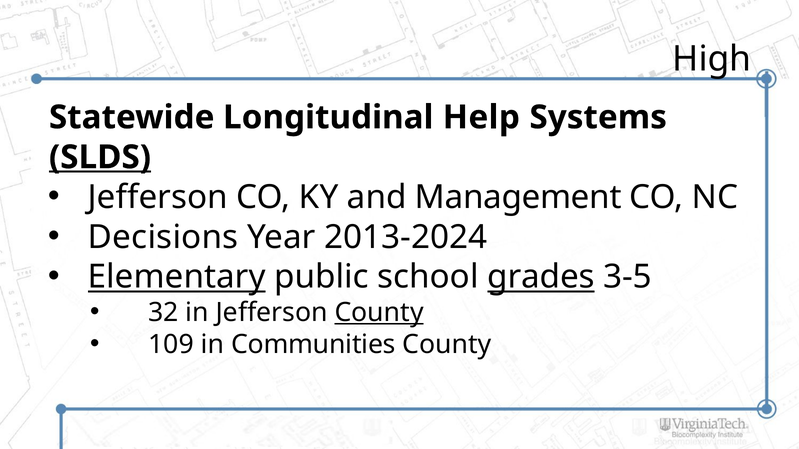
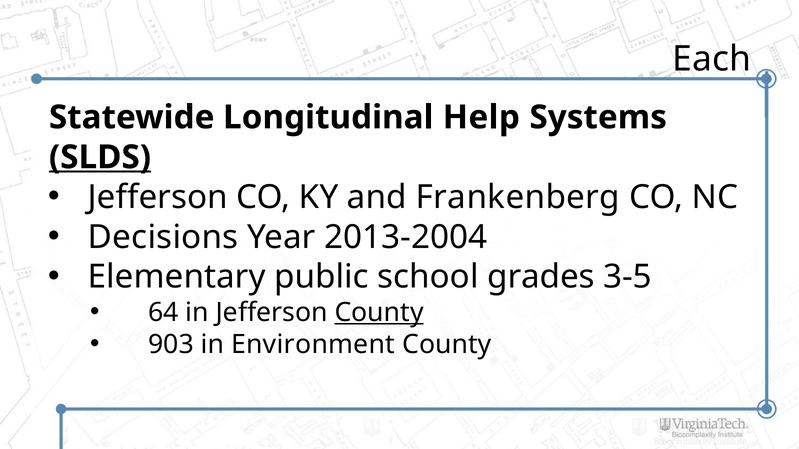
High: High -> Each
Management: Management -> Frankenberg
2013-2024: 2013-2024 -> 2013-2004
Elementary underline: present -> none
grades underline: present -> none
32: 32 -> 64
109: 109 -> 903
Communities: Communities -> Environment
